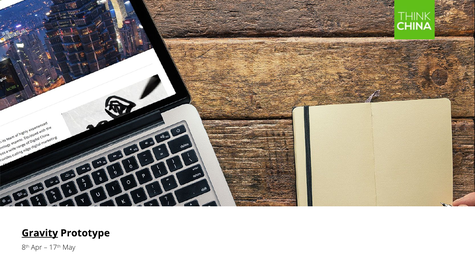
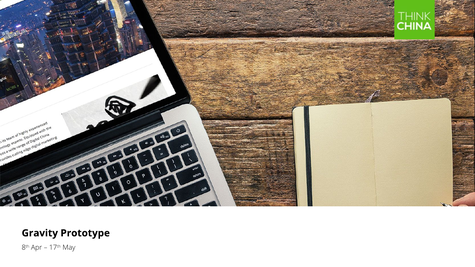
Gravity underline: present -> none
